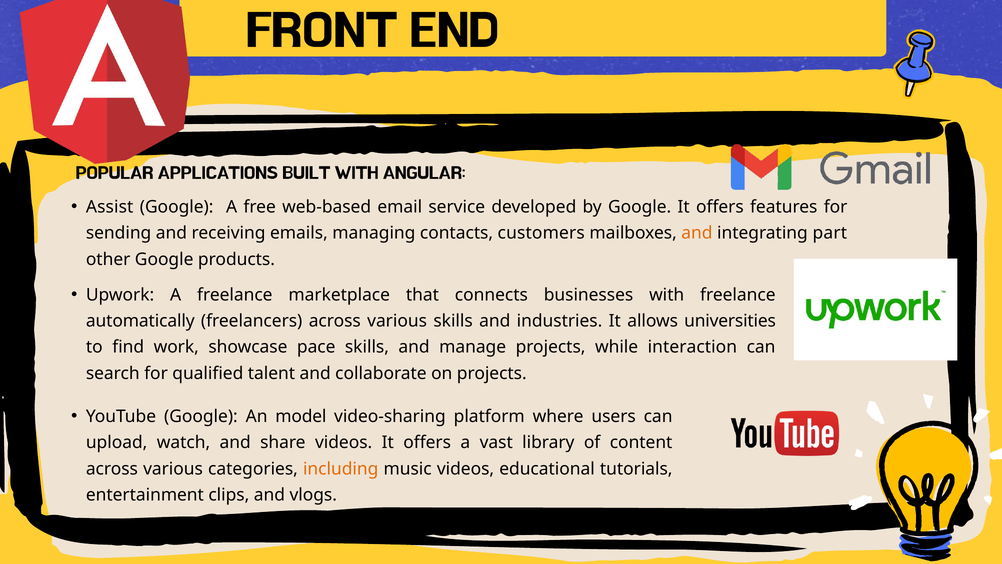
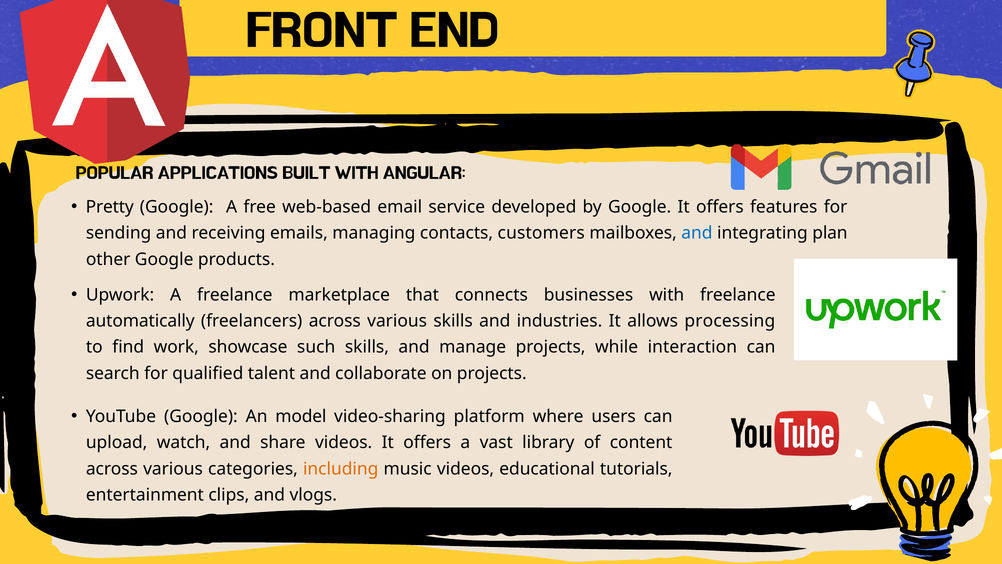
Assist: Assist -> Pretty
and at (697, 233) colour: orange -> blue
part: part -> plan
universities: universities -> processing
pace: pace -> such
